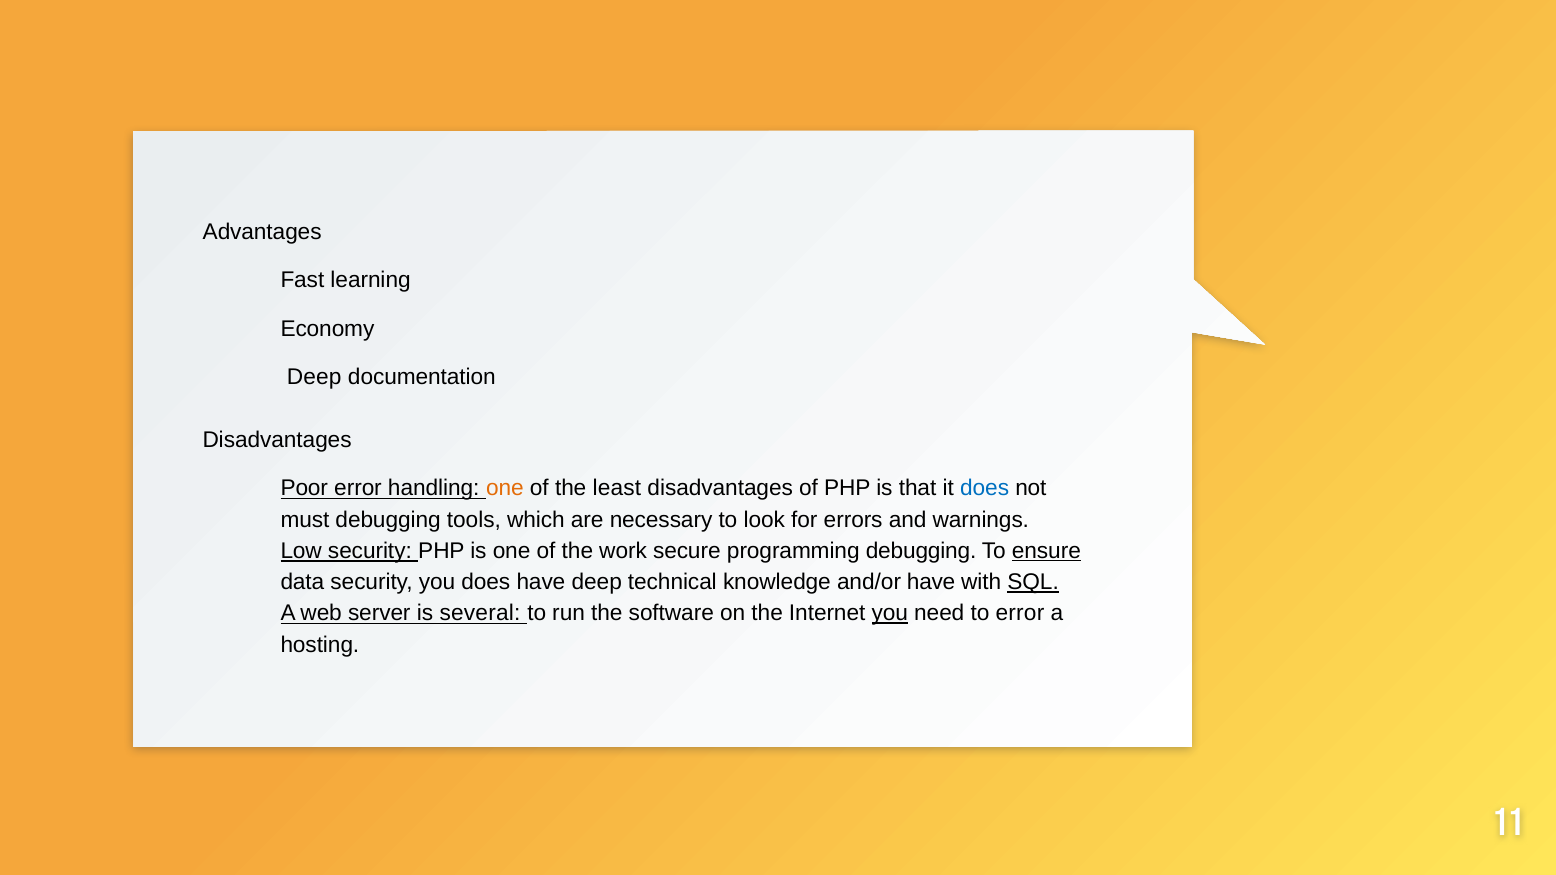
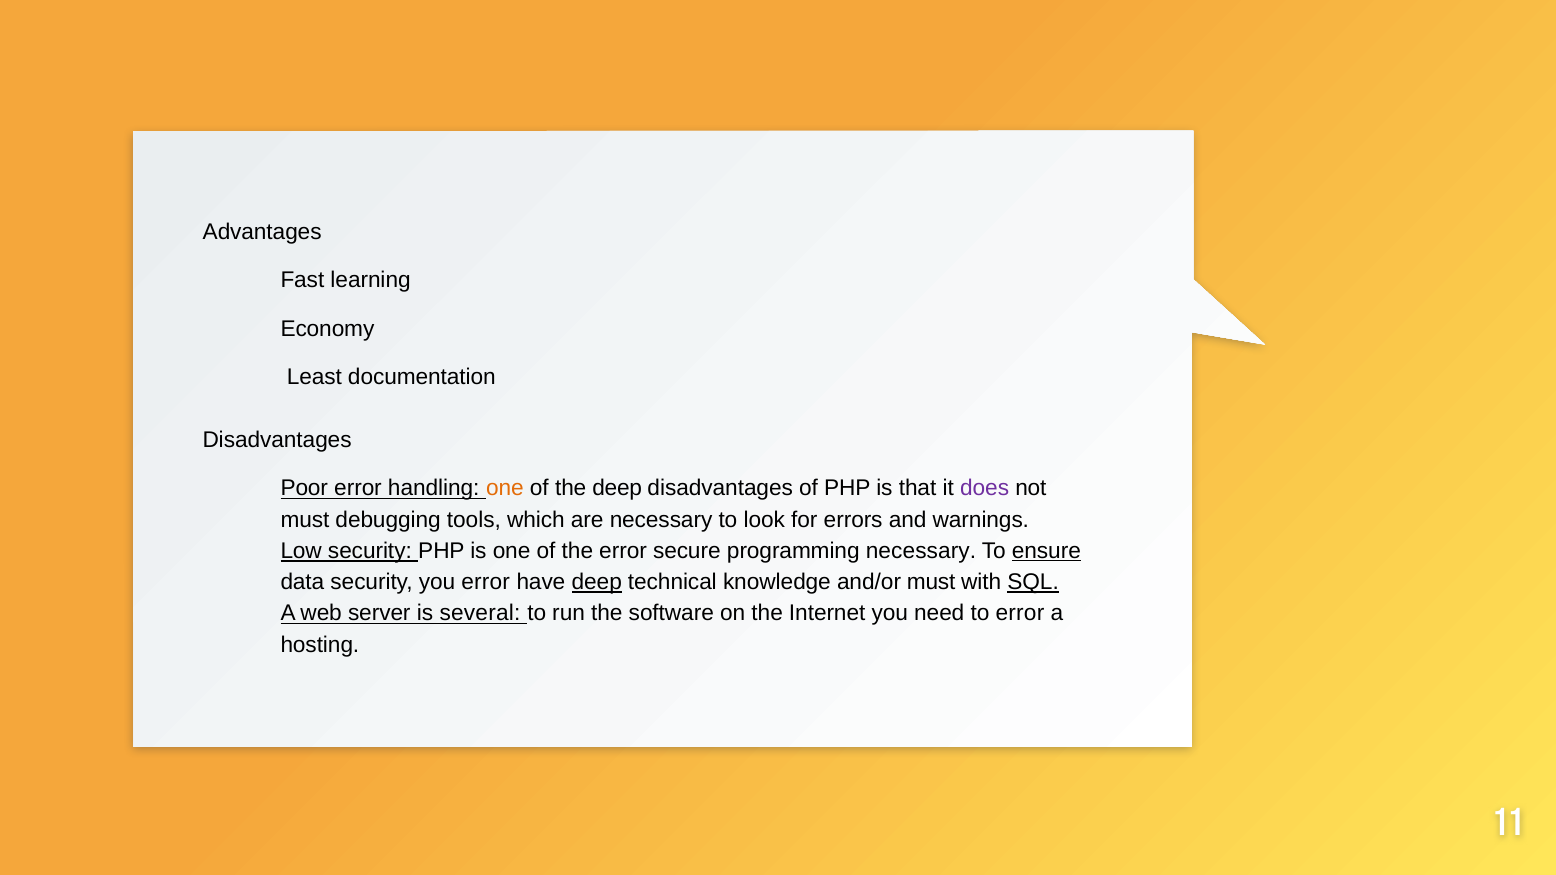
Deep at (314, 378): Deep -> Least
the least: least -> deep
does at (985, 489) colour: blue -> purple
the work: work -> error
programming debugging: debugging -> necessary
you does: does -> error
deep at (597, 582) underline: none -> present
and/or have: have -> must
you at (890, 614) underline: present -> none
